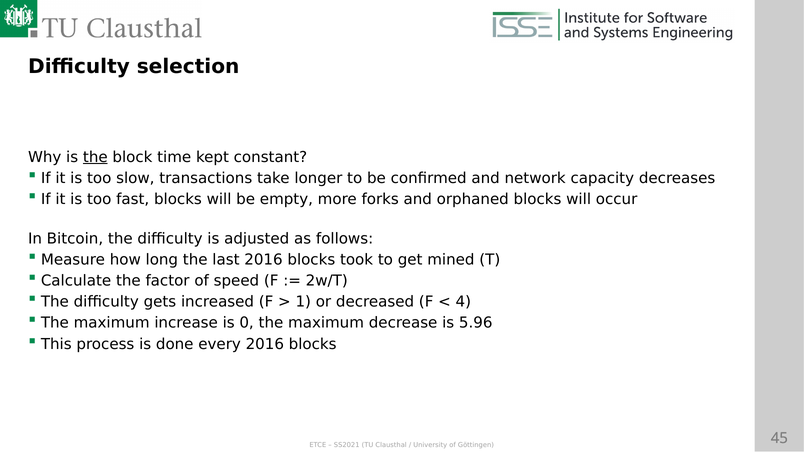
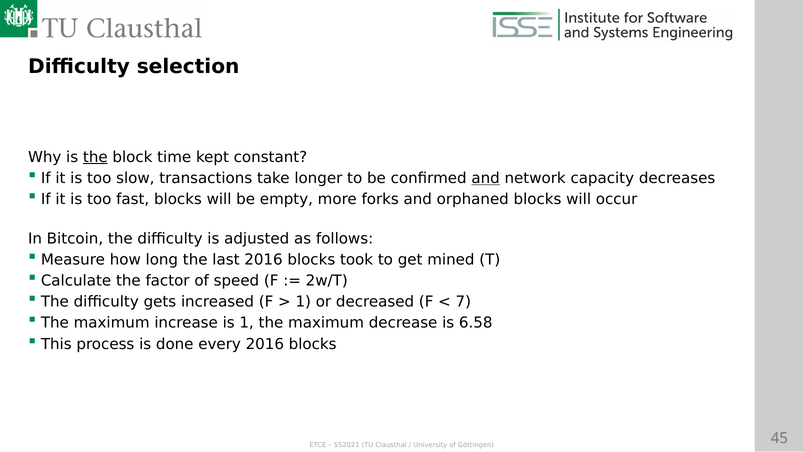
and at (486, 178) underline: none -> present
4: 4 -> 7
is 0: 0 -> 1
5.96: 5.96 -> 6.58
